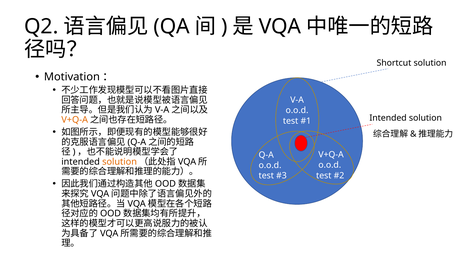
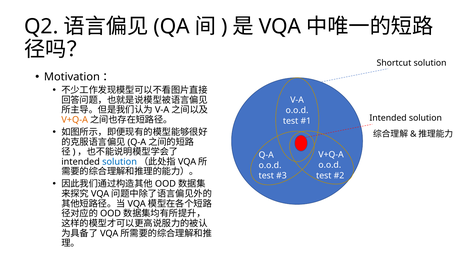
solution at (120, 162) colour: orange -> blue
